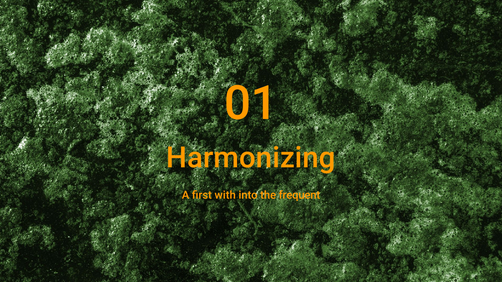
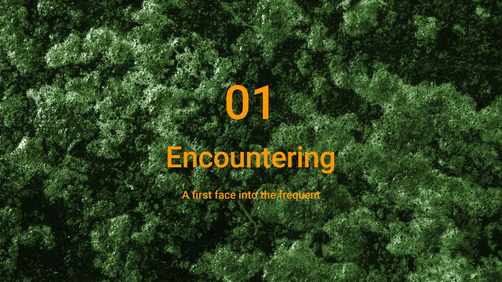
Harmonizing: Harmonizing -> Encountering
with: with -> face
